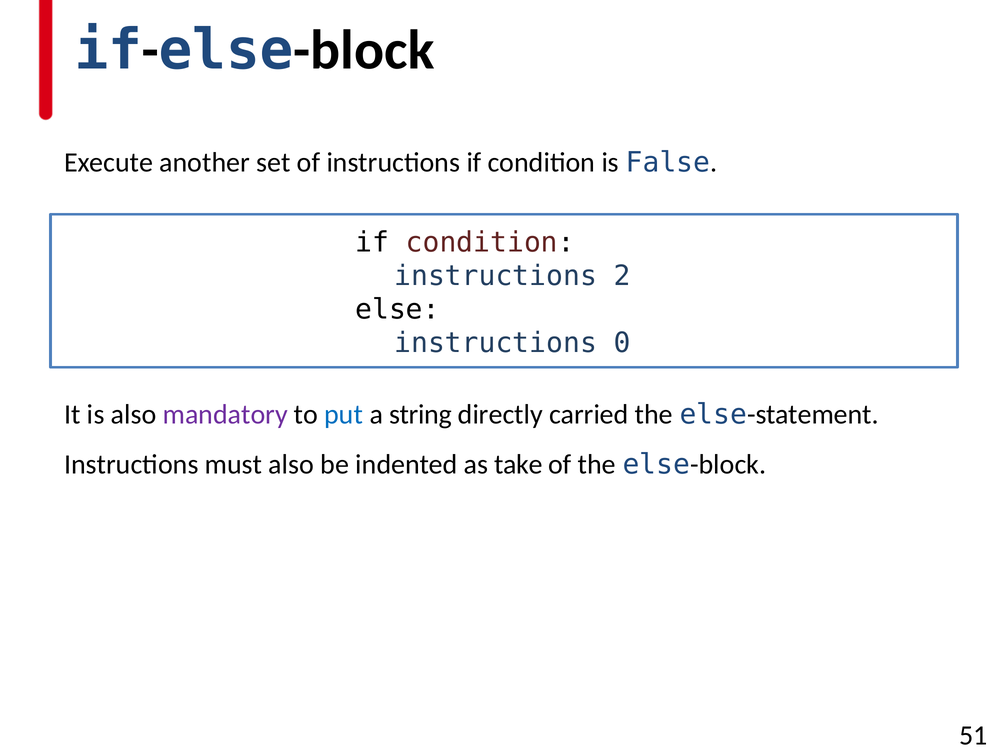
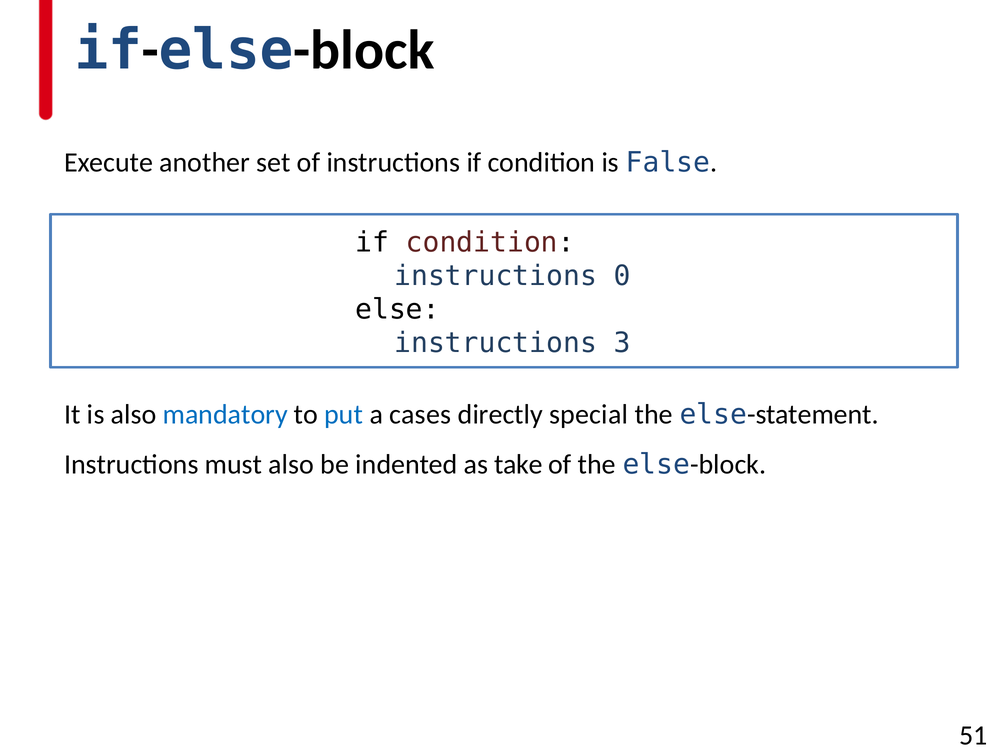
2: 2 -> 0
0: 0 -> 3
mandatory colour: purple -> blue
string: string -> cases
carried: carried -> special
